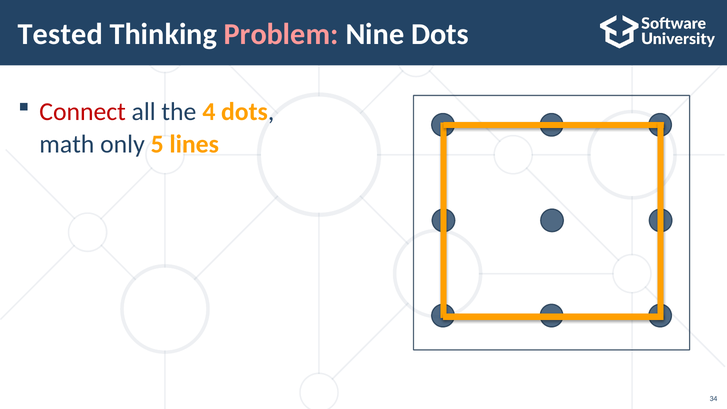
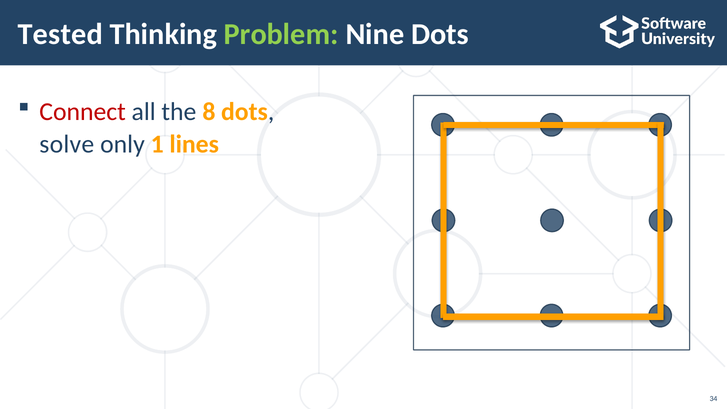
Problem colour: pink -> light green
4: 4 -> 8
math: math -> solve
5: 5 -> 1
